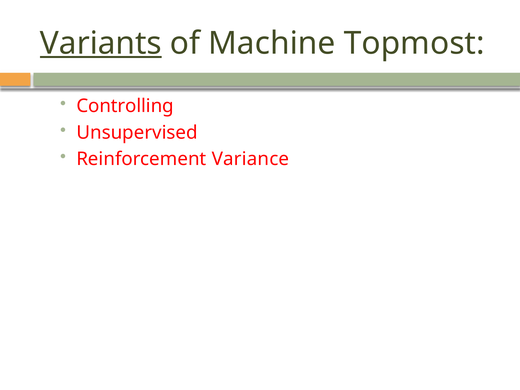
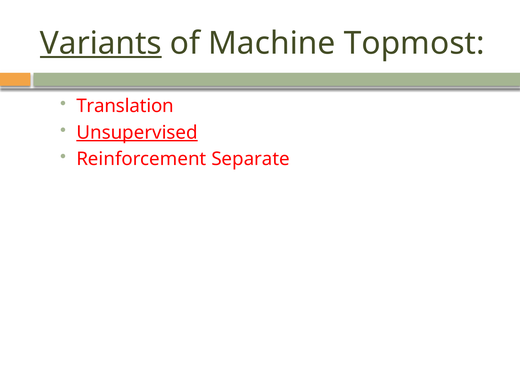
Controlling: Controlling -> Translation
Unsupervised underline: none -> present
Variance: Variance -> Separate
